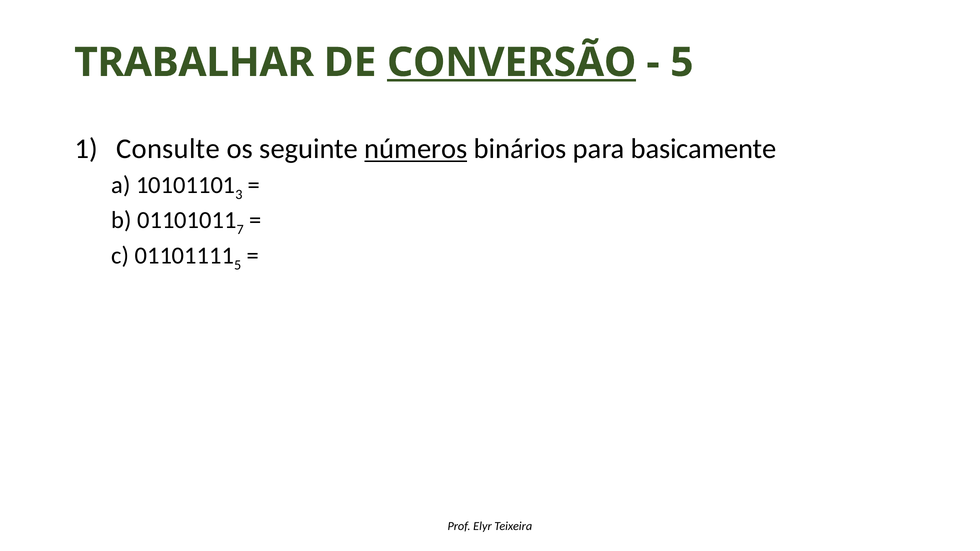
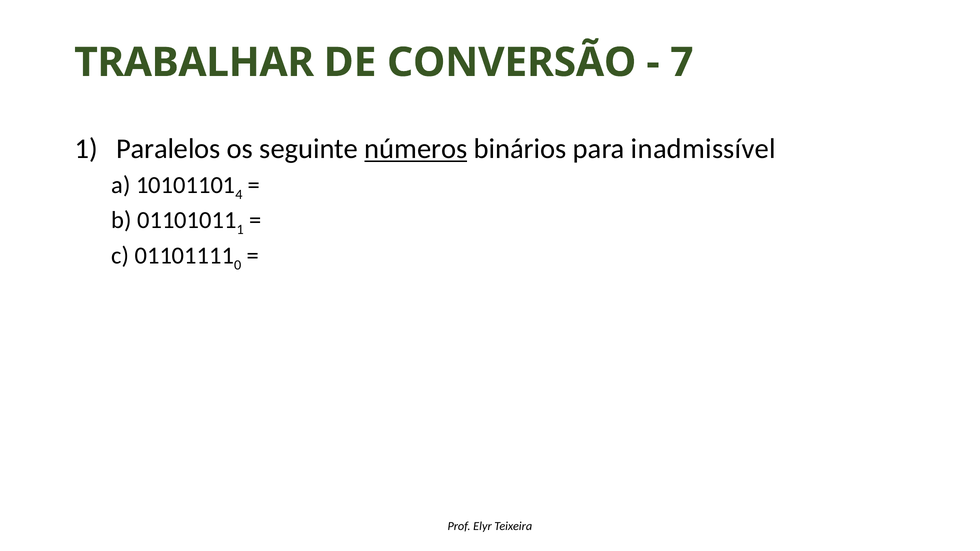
CONVERSÃO underline: present -> none
5 at (682, 63): 5 -> 7
Consulte: Consulte -> Paralelos
basicamente: basicamente -> inadmissível
3: 3 -> 4
7 at (240, 230): 7 -> 1
5 at (238, 265): 5 -> 0
